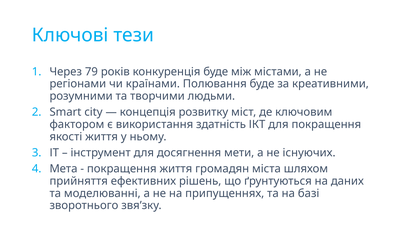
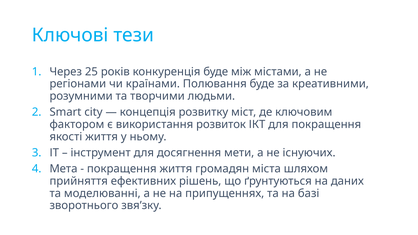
79: 79 -> 25
здатність: здатність -> розвиток
